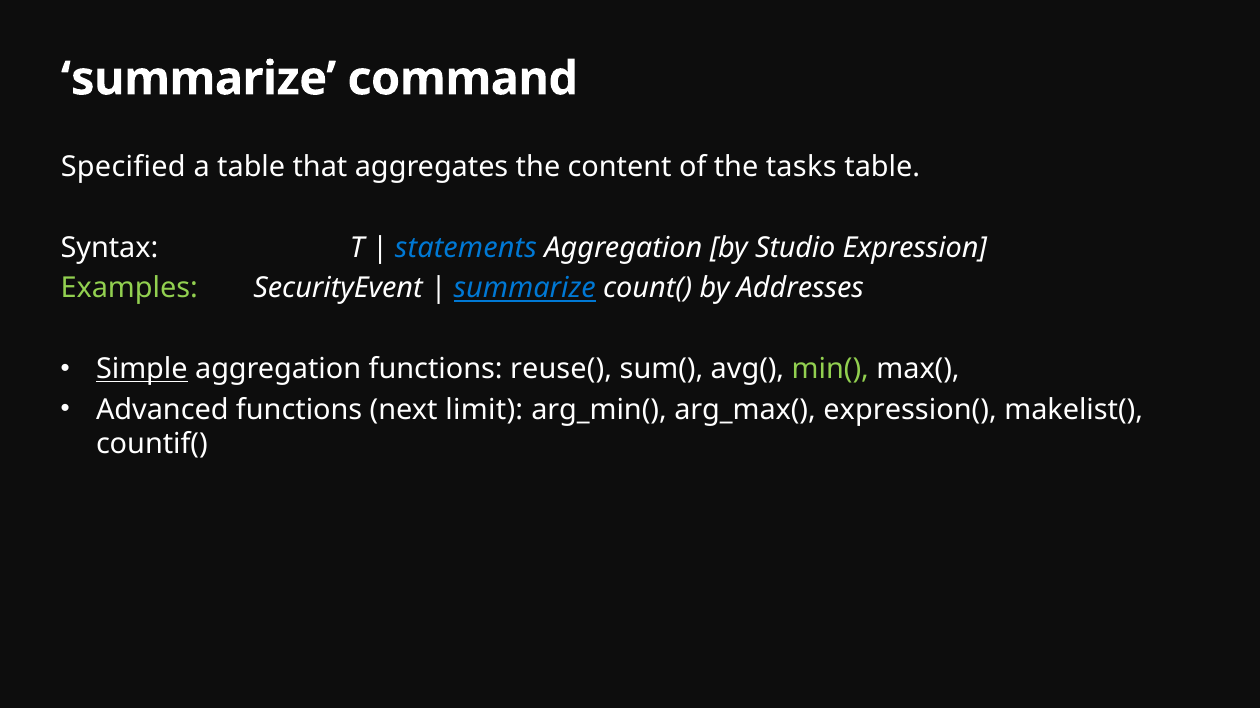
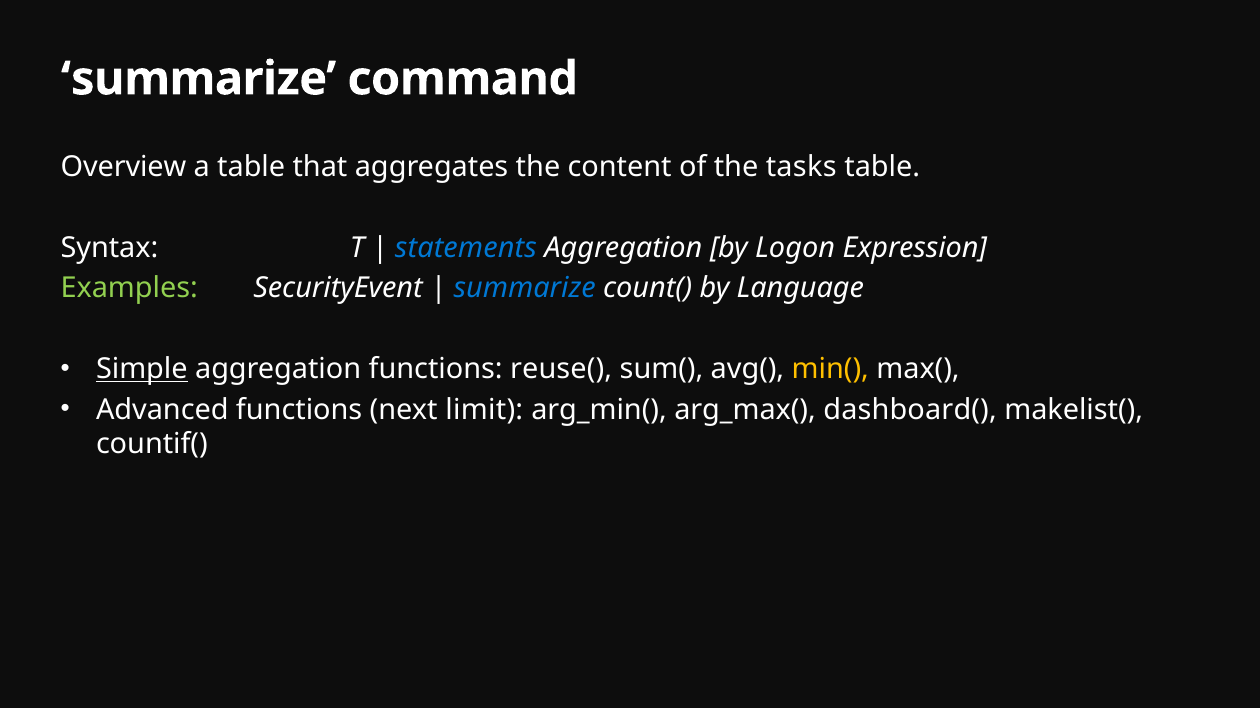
Specified: Specified -> Overview
Studio: Studio -> Logon
summarize at (525, 289) underline: present -> none
Addresses: Addresses -> Language
min( colour: light green -> yellow
expression(: expression( -> dashboard(
